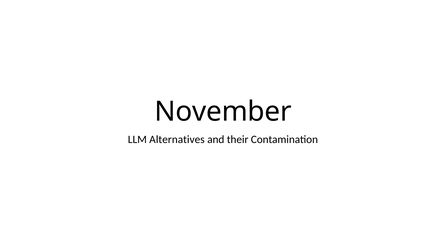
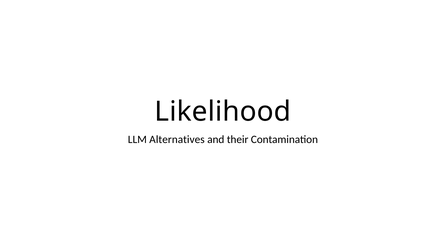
November: November -> Likelihood
